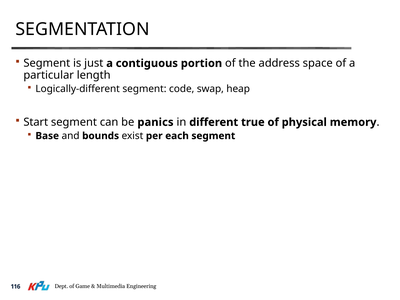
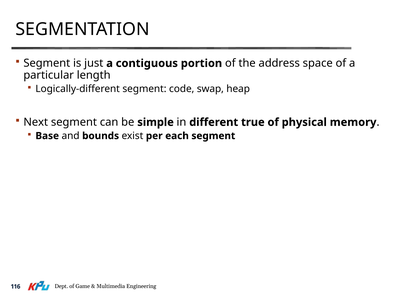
Start: Start -> Next
panics: panics -> simple
